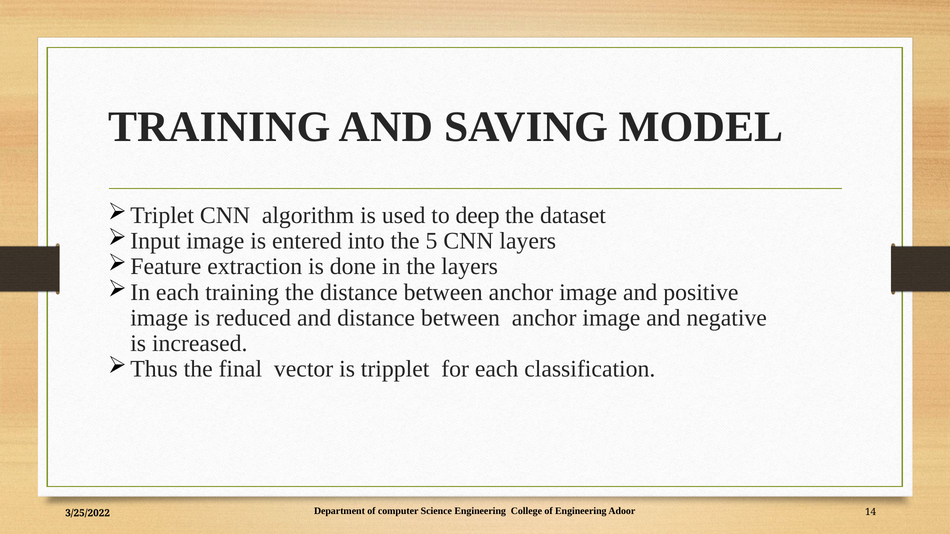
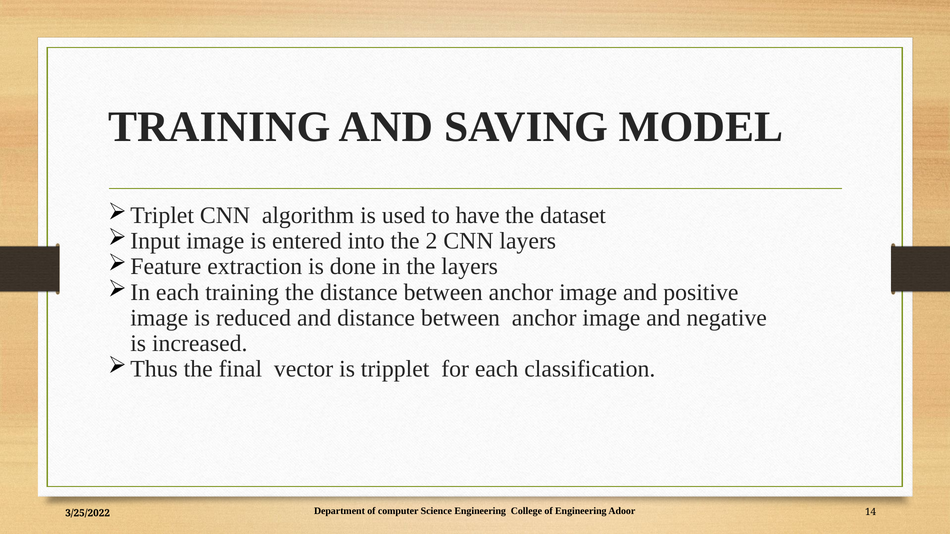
deep: deep -> have
5: 5 -> 2
